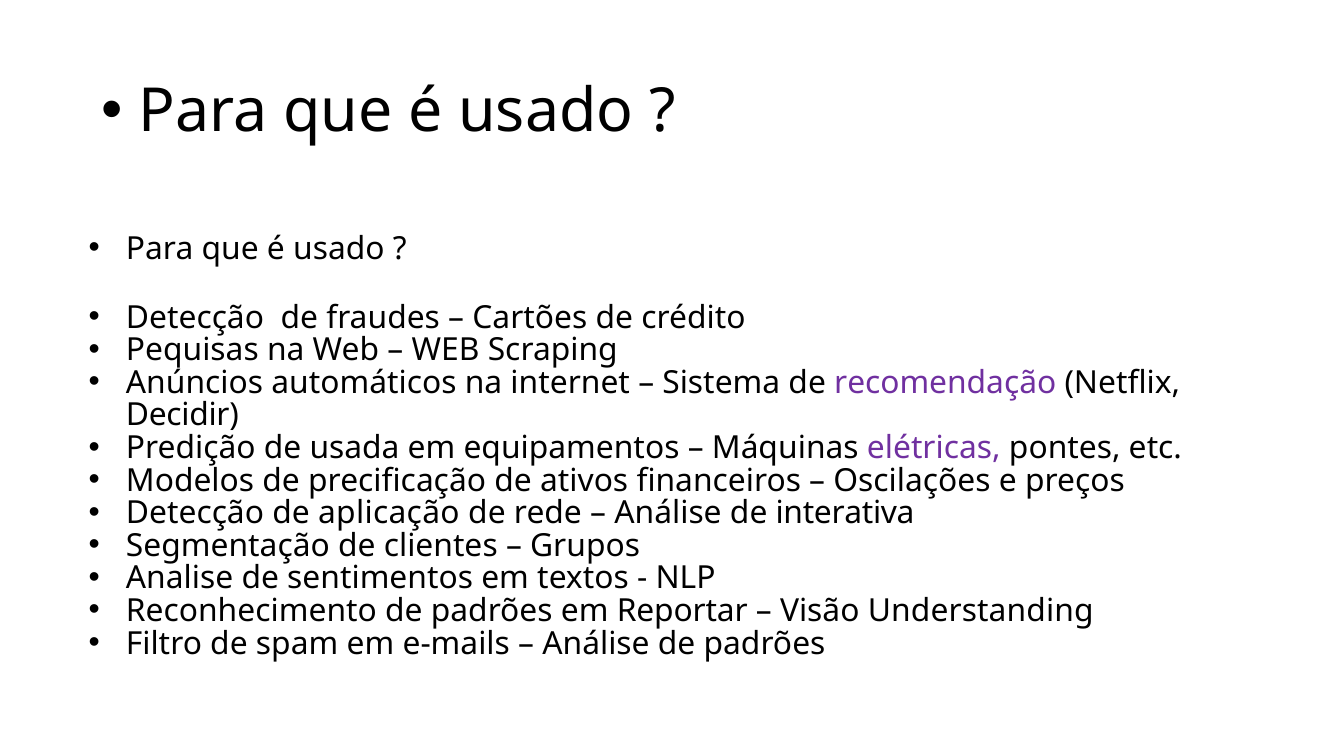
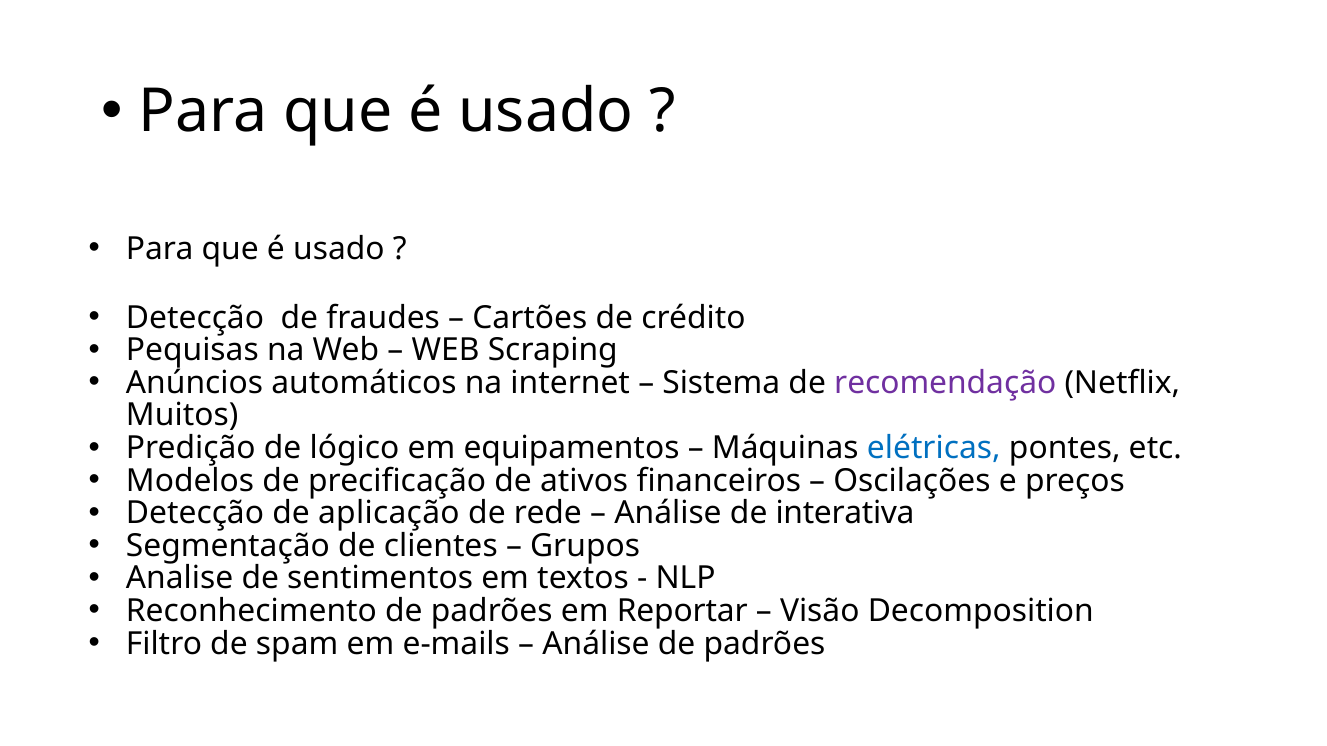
Decidir: Decidir -> Muitos
usada: usada -> lógico
elétricas colour: purple -> blue
Understanding: Understanding -> Decomposition
